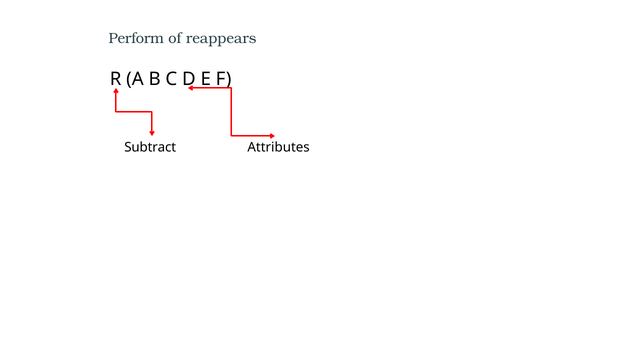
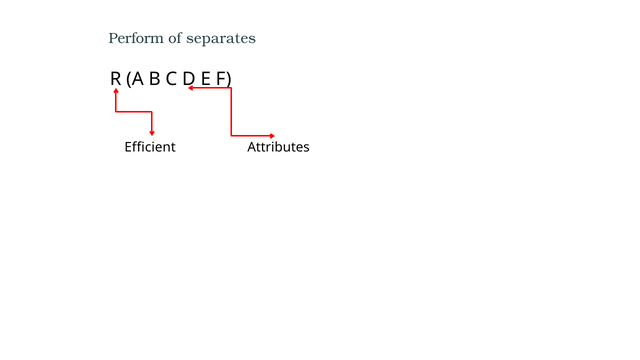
reappears: reappears -> separates
Subtract: Subtract -> Efficient
